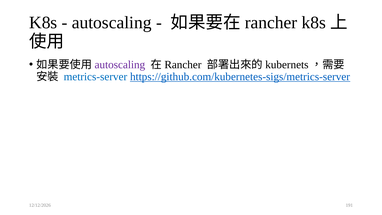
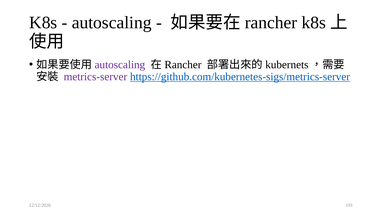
metrics-server colour: blue -> purple
